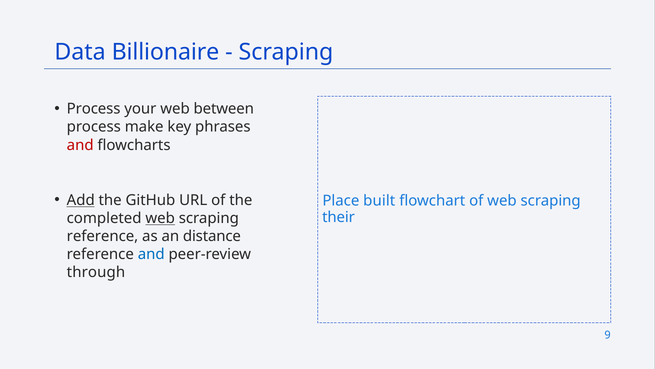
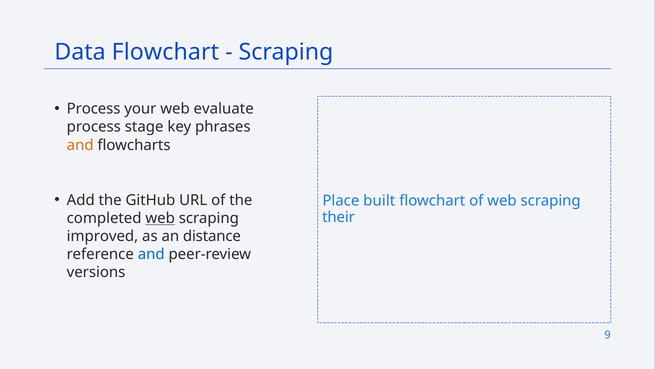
Data Billionaire: Billionaire -> Flowchart
between: between -> evaluate
make: make -> stage
and at (80, 145) colour: red -> orange
Add underline: present -> none
reference at (102, 236): reference -> improved
through: through -> versions
